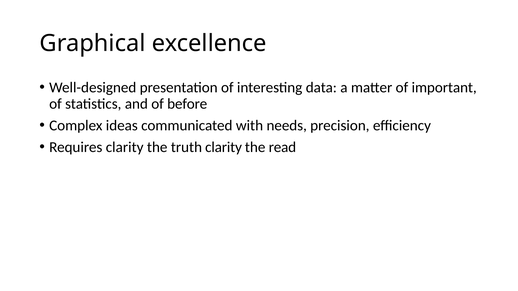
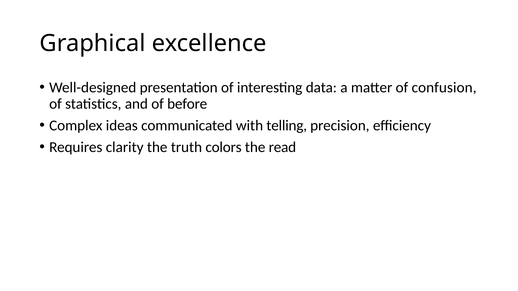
important: important -> confusion
needs: needs -> telling
truth clarity: clarity -> colors
